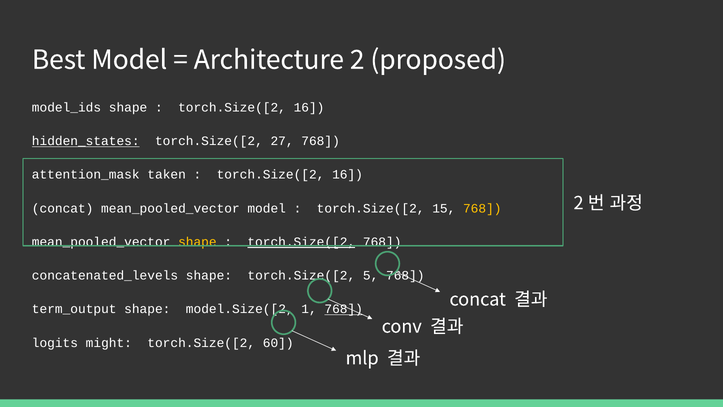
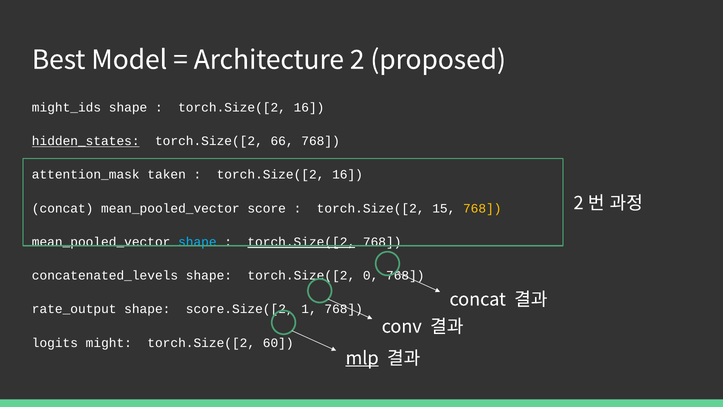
model_ids: model_ids -> might_ids
27: 27 -> 66
mean_pooled_vector model: model -> score
shape at (197, 242) colour: yellow -> light blue
5: 5 -> 0
term_output: term_output -> rate_output
model.Size([2: model.Size([2 -> score.Size([2
768 at (344, 309) underline: present -> none
mlp underline: none -> present
